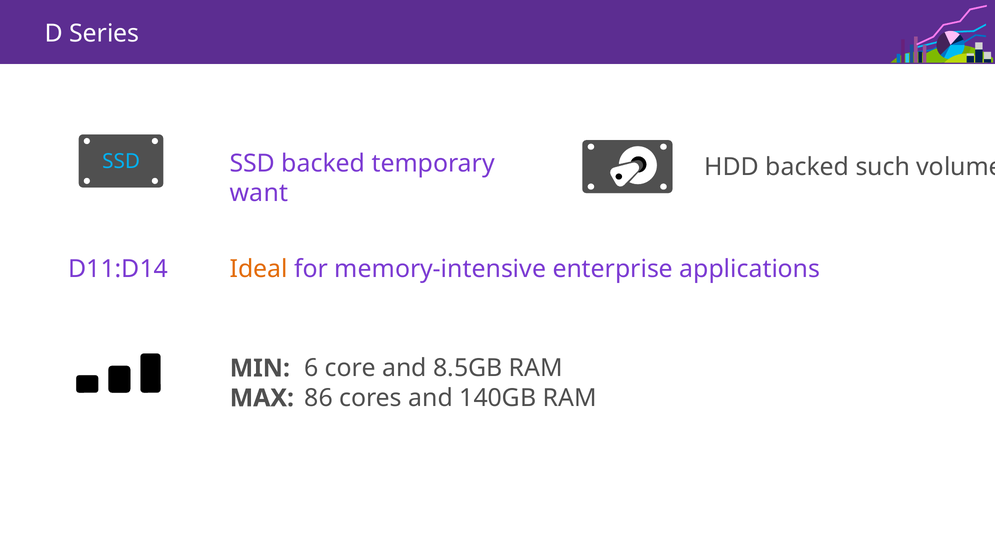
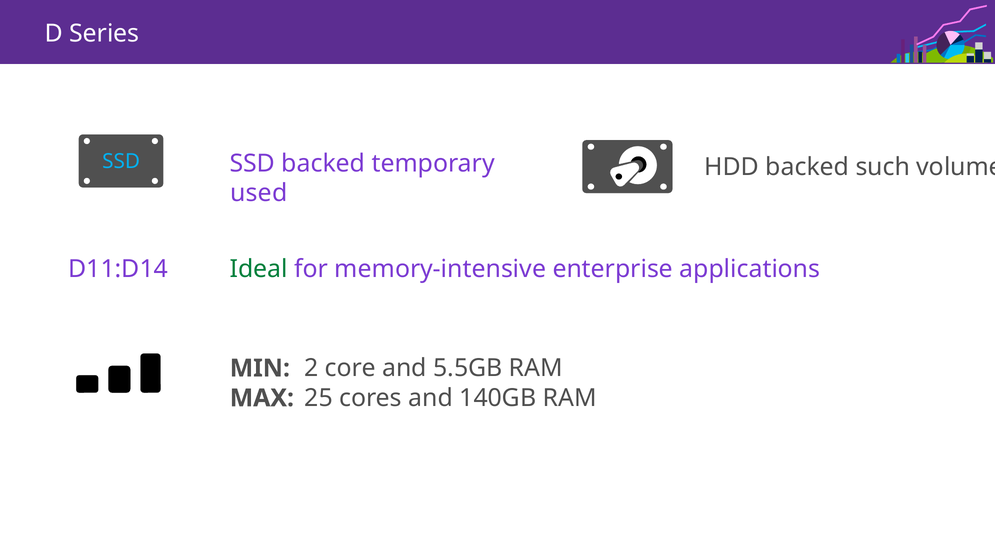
want: want -> used
Ideal colour: orange -> green
6: 6 -> 2
8.5GB: 8.5GB -> 5.5GB
86: 86 -> 25
